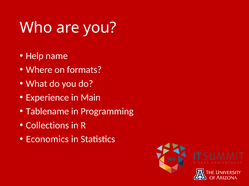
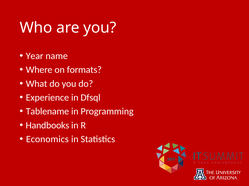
Help: Help -> Year
Main: Main -> Dfsql
Collections: Collections -> Handbooks
